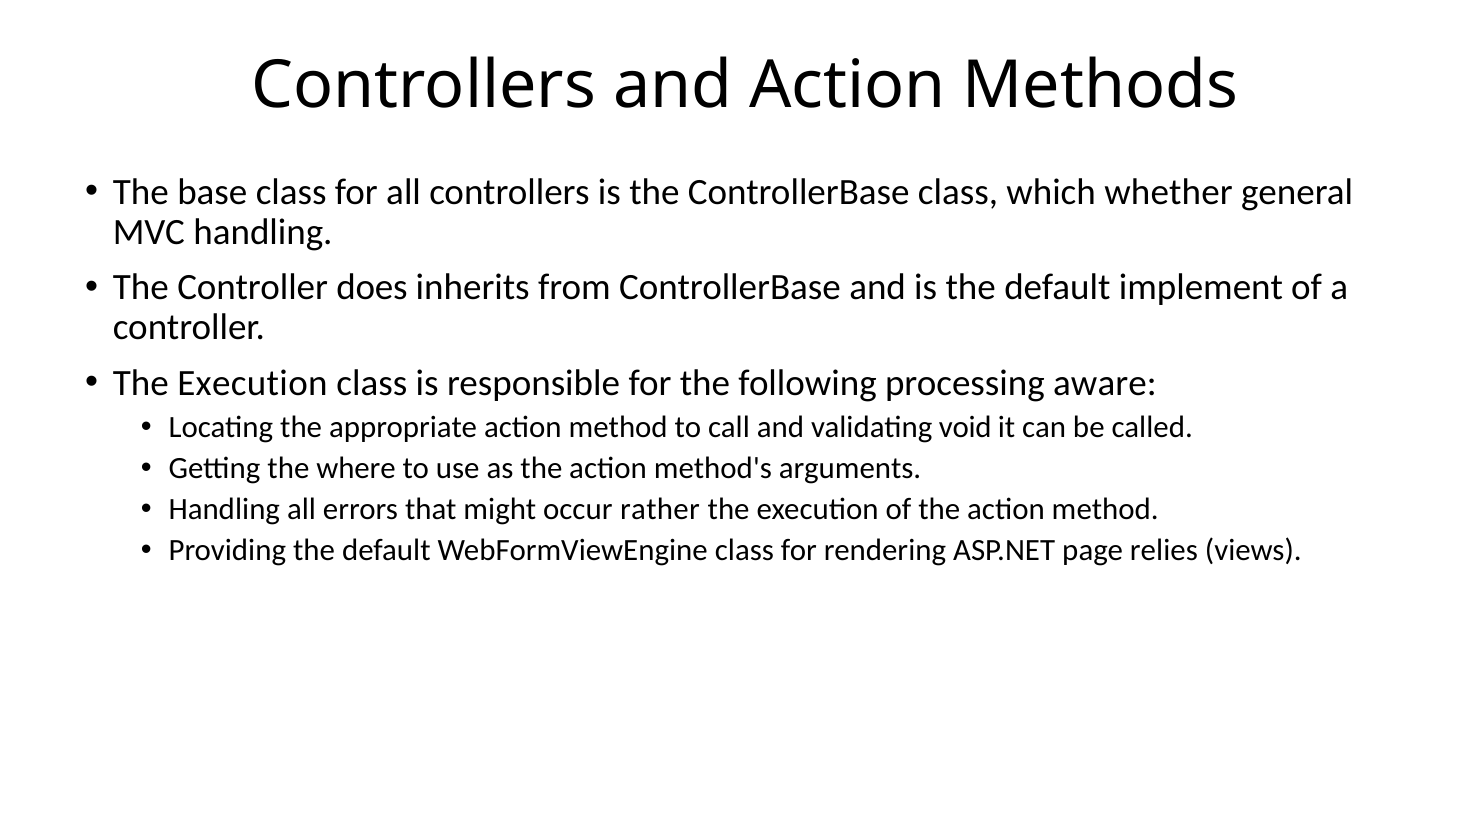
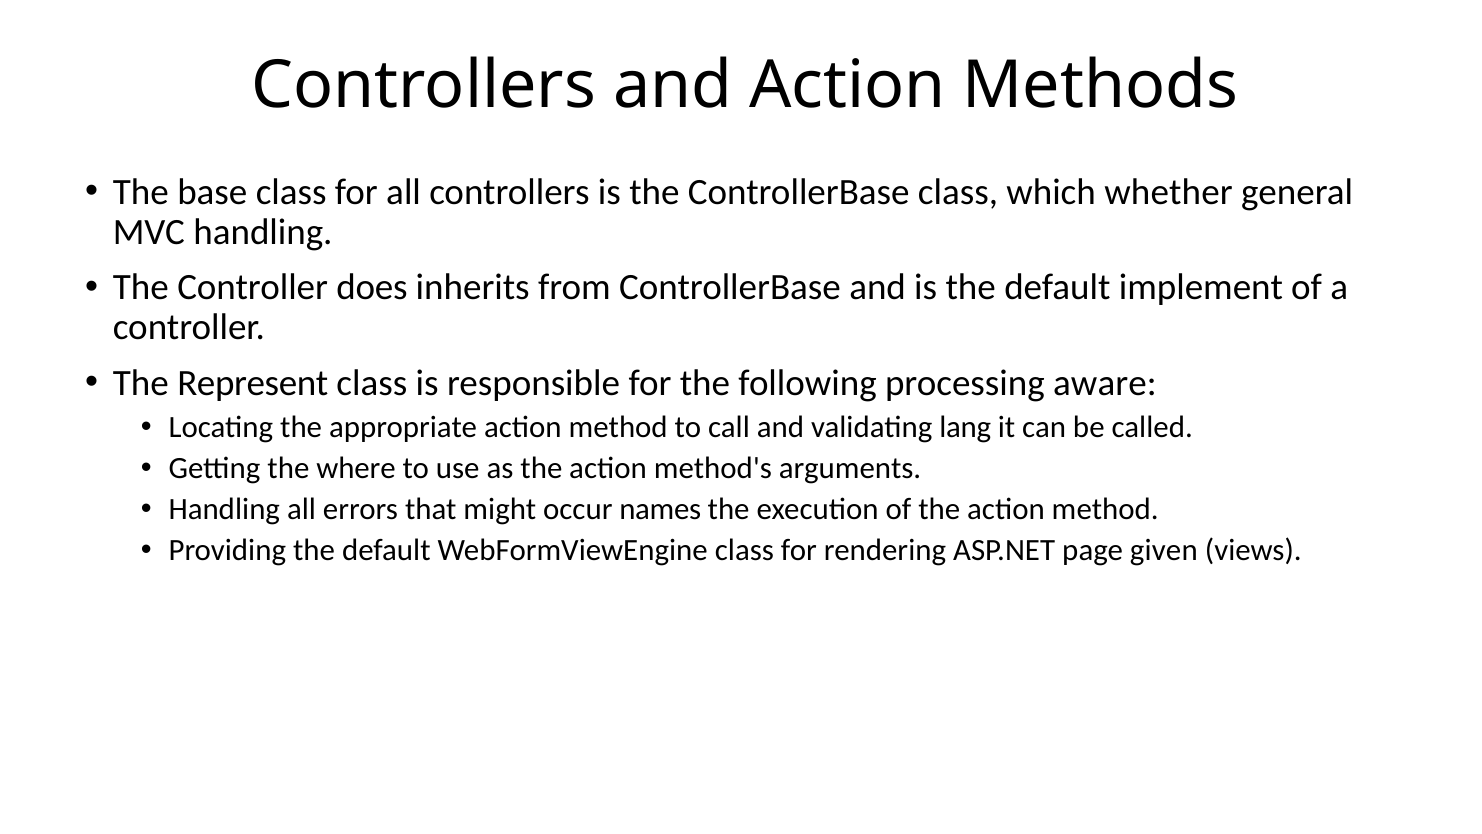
Execution at (252, 383): Execution -> Represent
void: void -> lang
rather: rather -> names
relies: relies -> given
